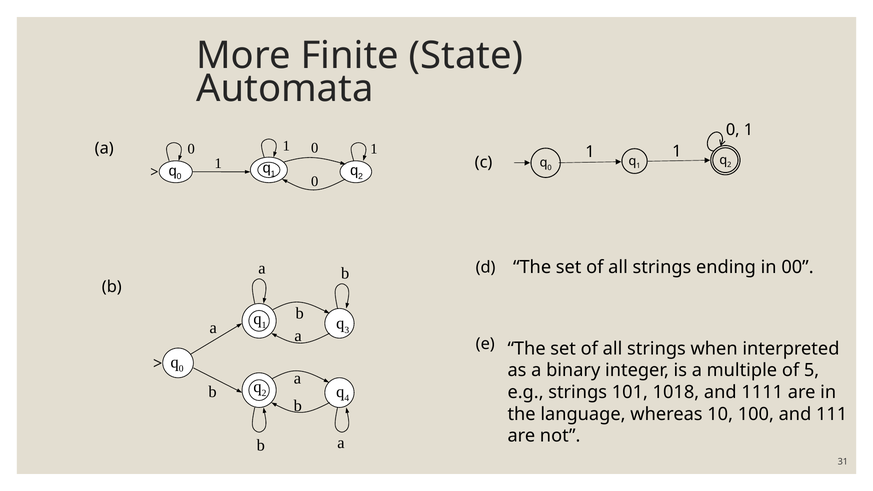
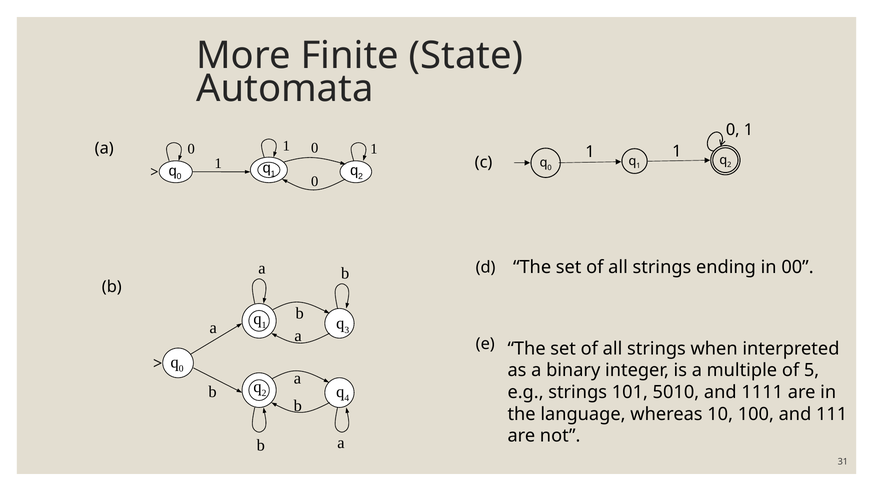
1018: 1018 -> 5010
